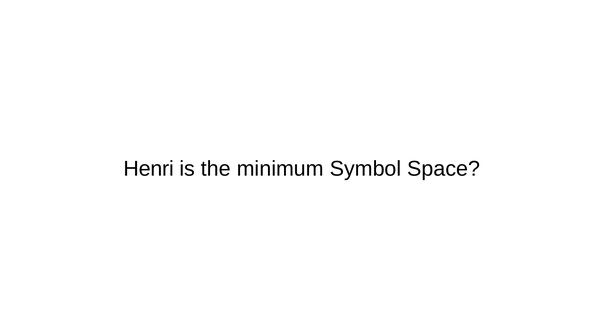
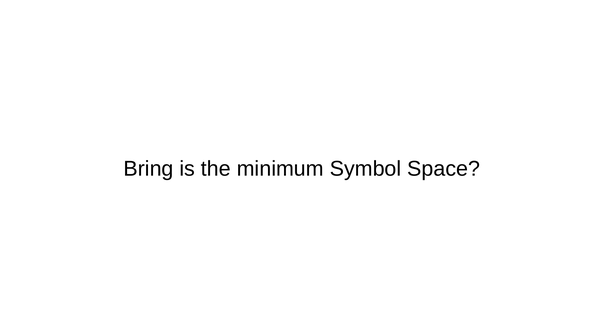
Henri: Henri -> Bring
